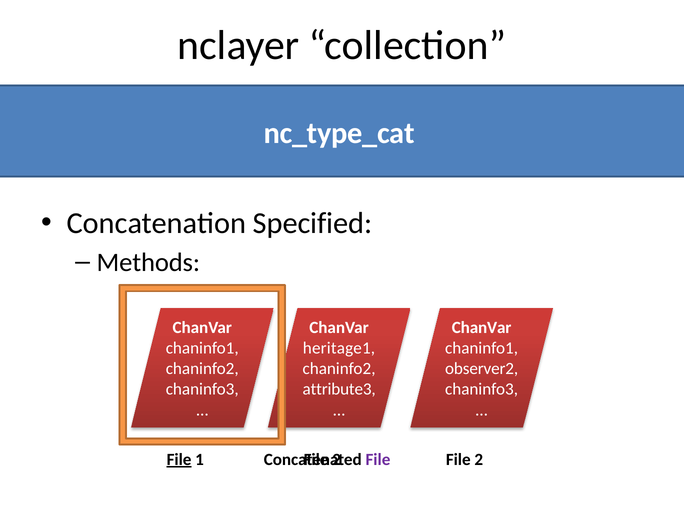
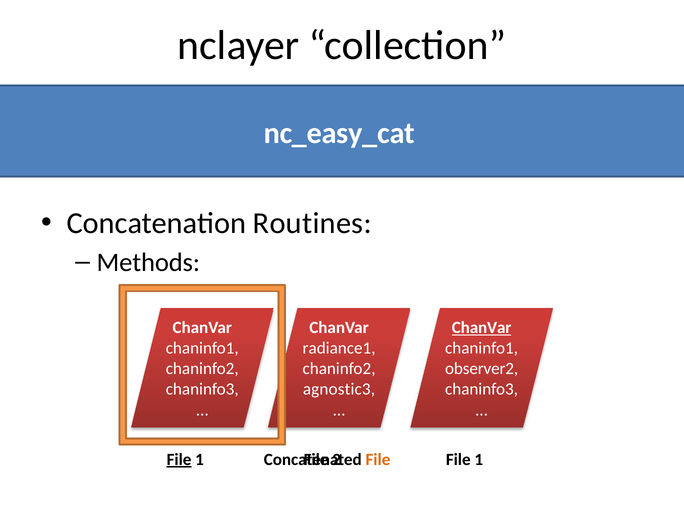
nc_type_cat: nc_type_cat -> nc_easy_cat
Specified: Specified -> Routines
ChanVar at (482, 328) underline: none -> present
heritage1: heritage1 -> radiance1
attribute3: attribute3 -> agnostic3
File at (378, 459) colour: purple -> orange
2 at (479, 459): 2 -> 1
